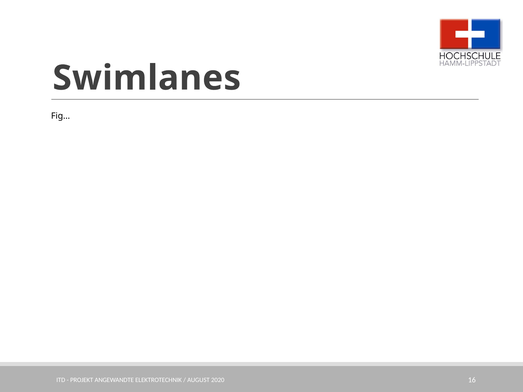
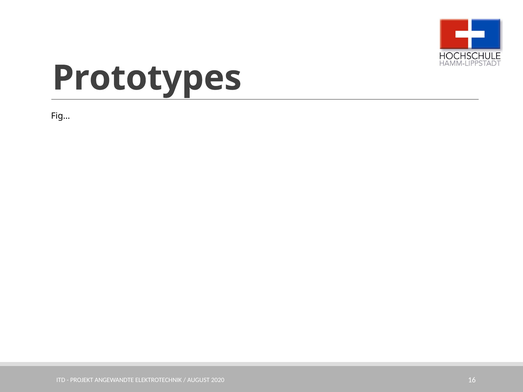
Swimlanes: Swimlanes -> Prototypes
